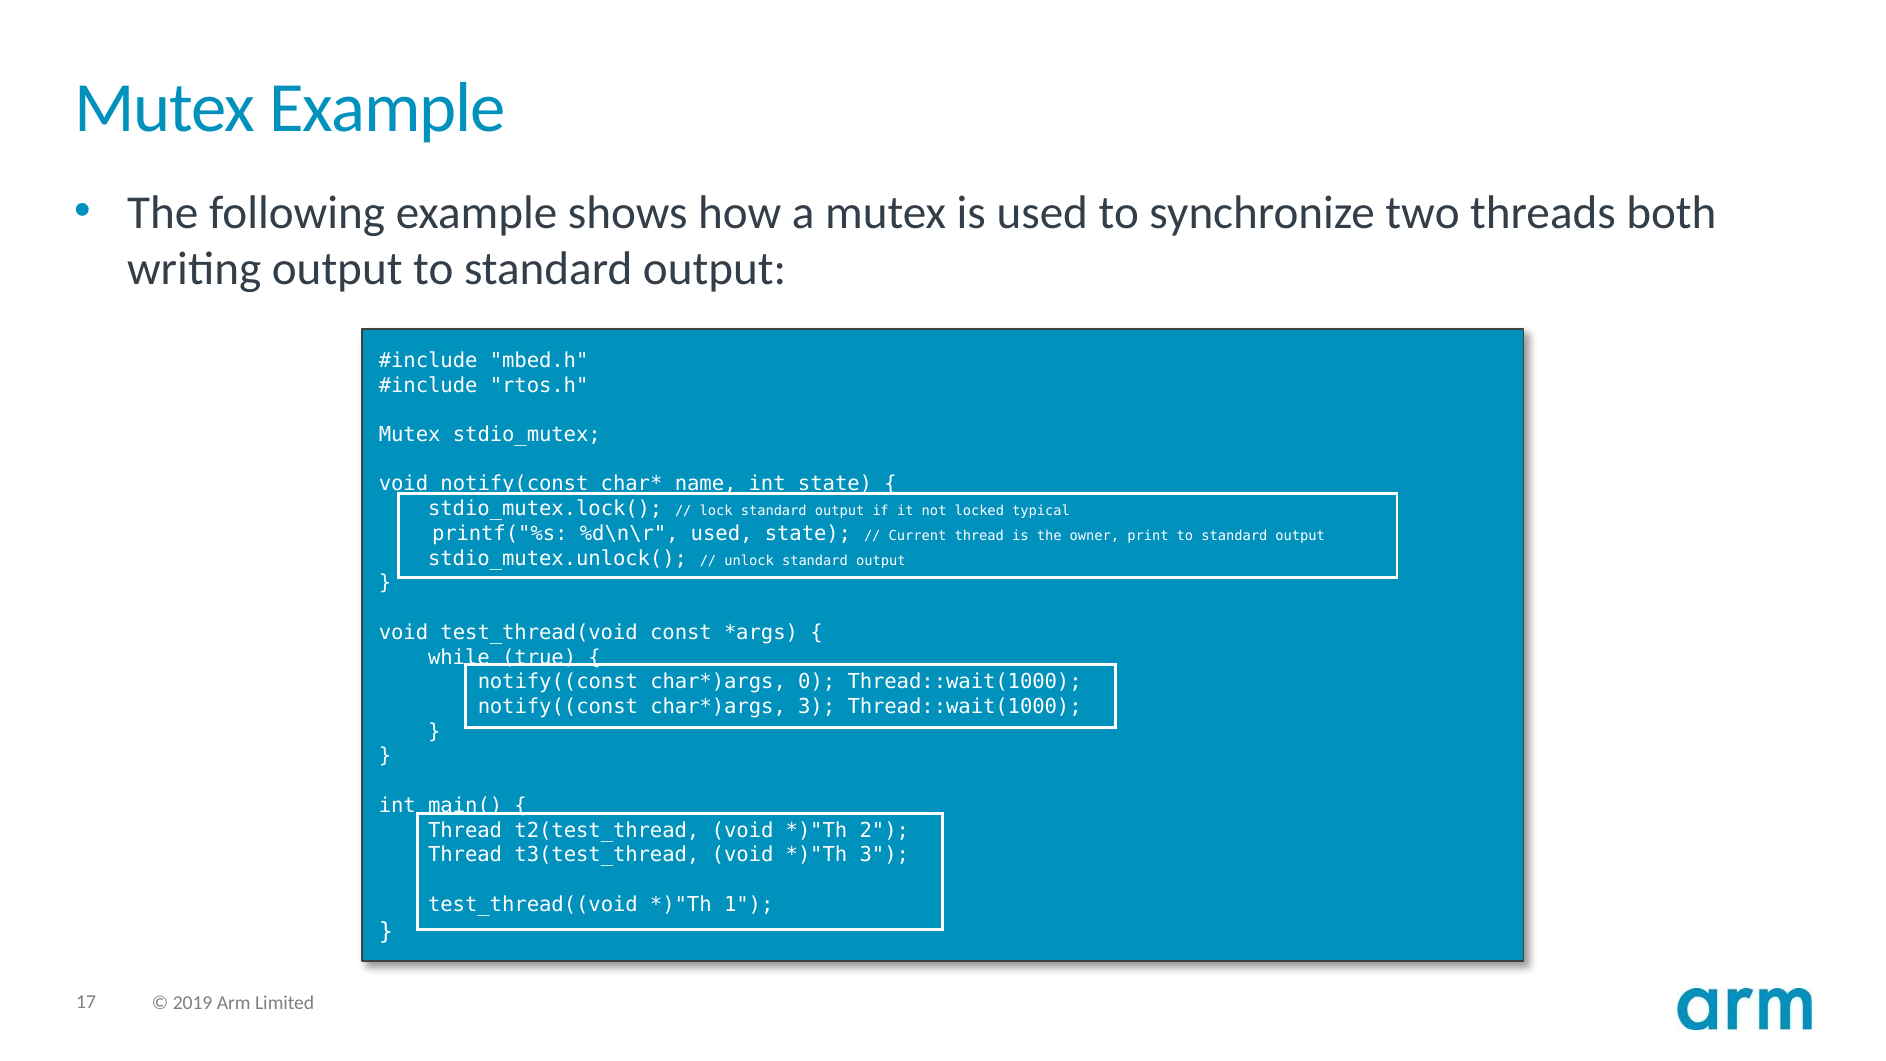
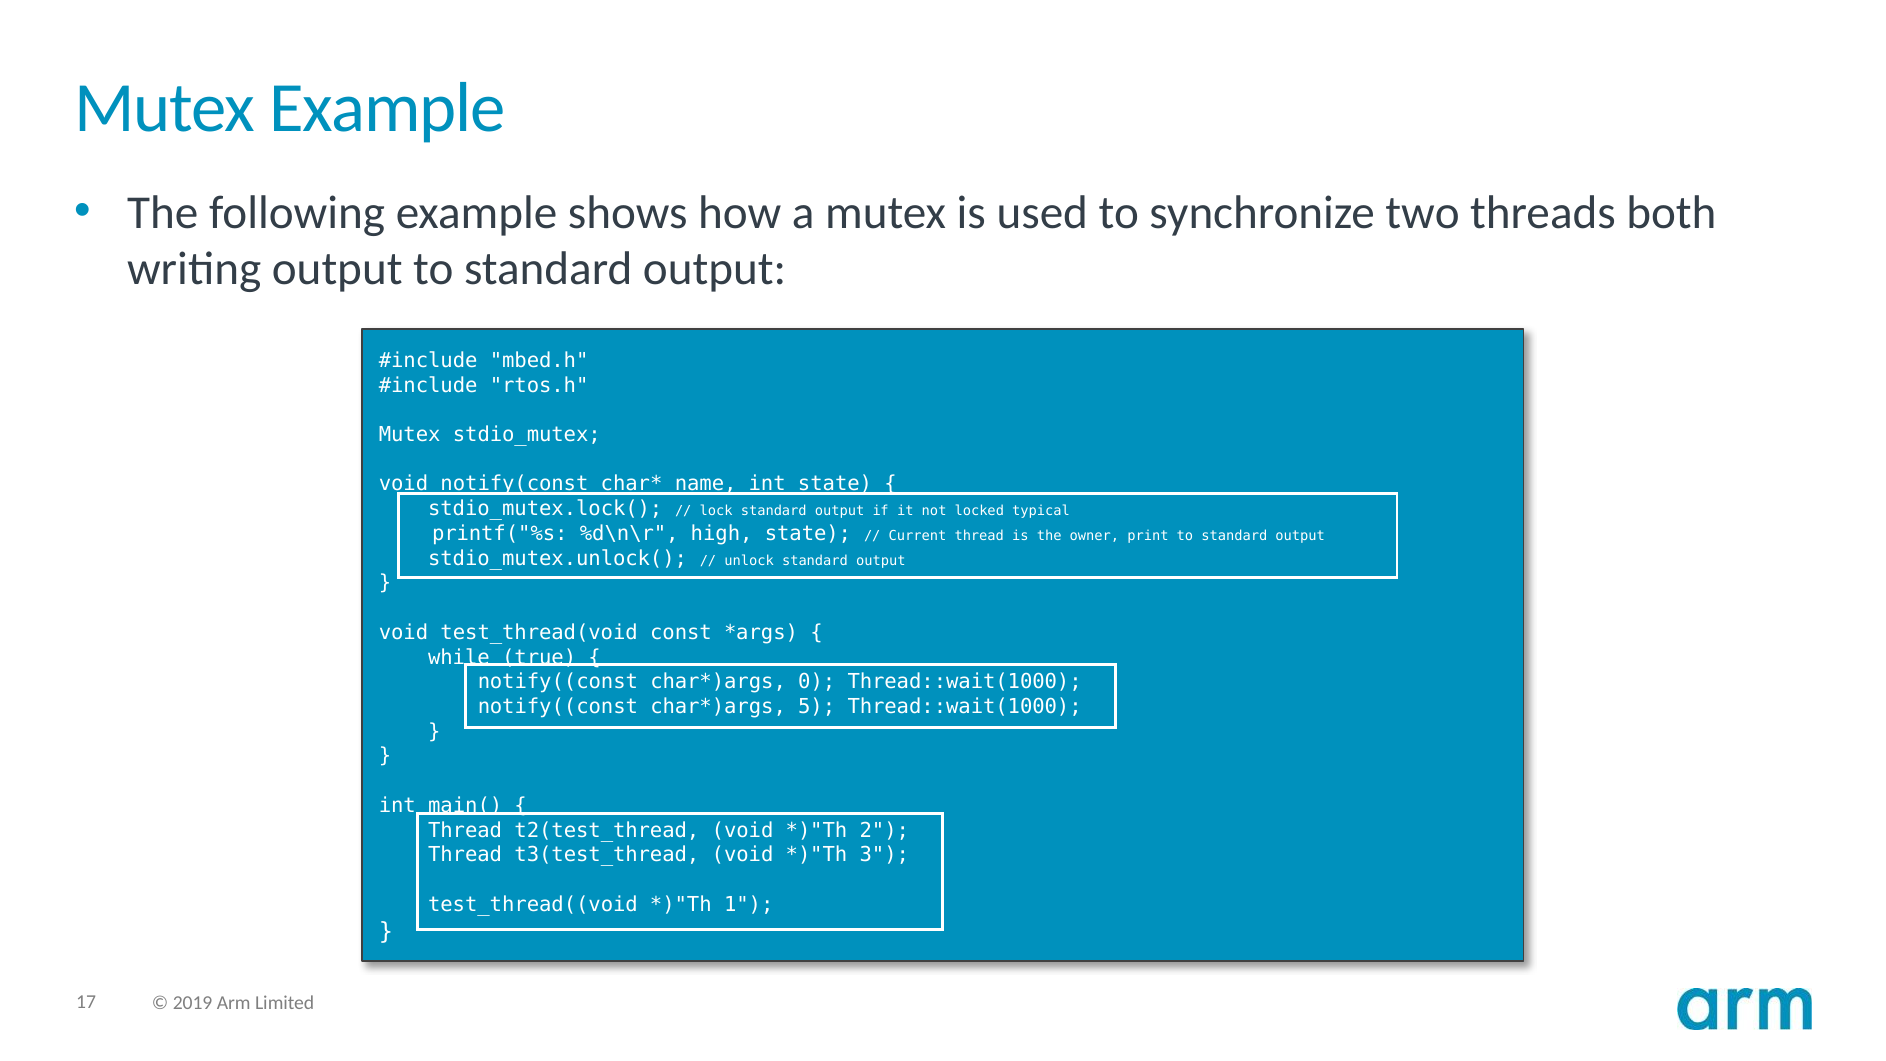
%d\n\r used: used -> high
3 at (817, 707): 3 -> 5
